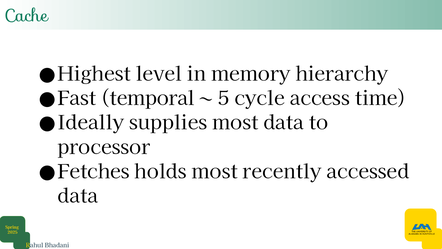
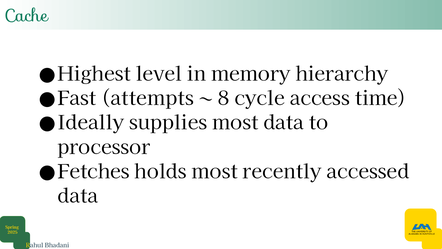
temporal: temporal -> attempts
5: 5 -> 8
